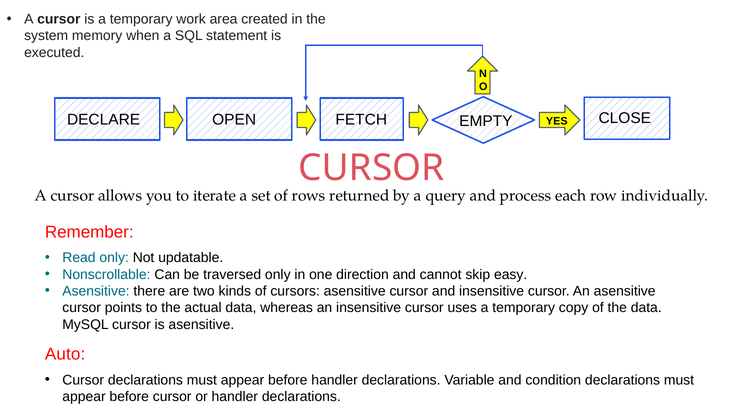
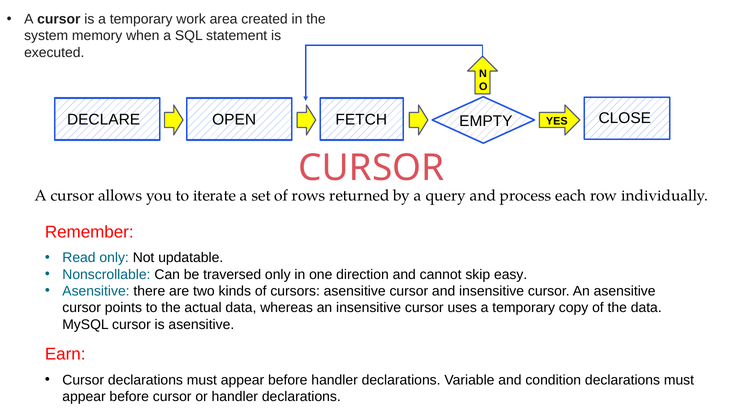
Auto: Auto -> Earn
